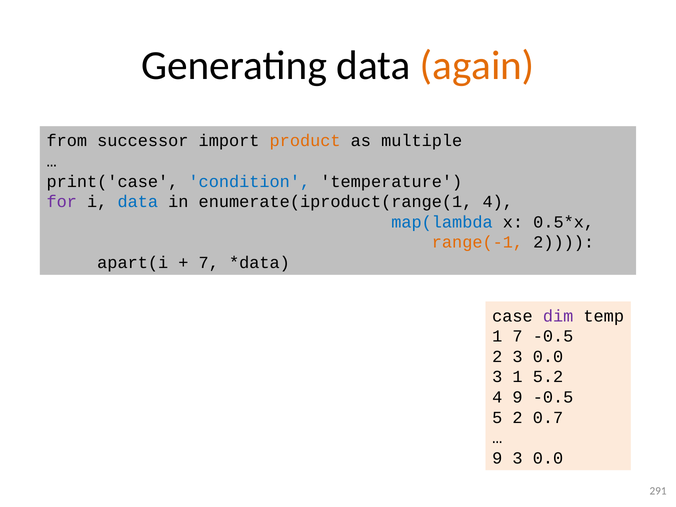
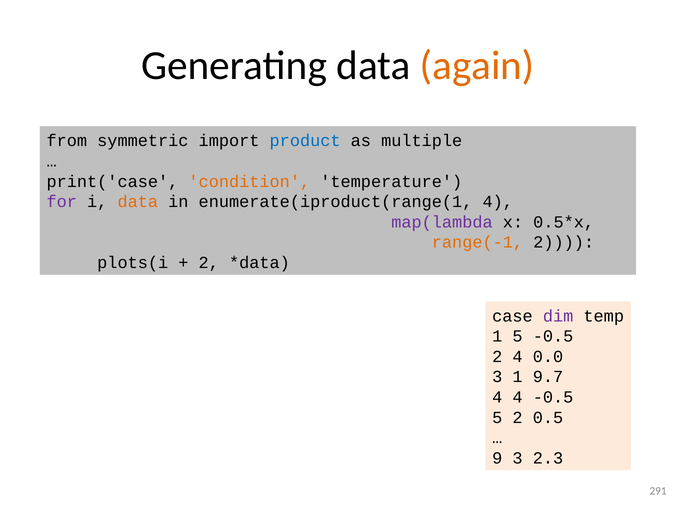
successor: successor -> symmetric
product colour: orange -> blue
condition colour: blue -> orange
data at (138, 202) colour: blue -> orange
map(lambda colour: blue -> purple
apart(i: apart(i -> plots(i
7 at (209, 263): 7 -> 2
1 7: 7 -> 5
2 3: 3 -> 4
5.2: 5.2 -> 9.7
4 9: 9 -> 4
0.7: 0.7 -> 0.5
9 3 0.0: 0.0 -> 2.3
